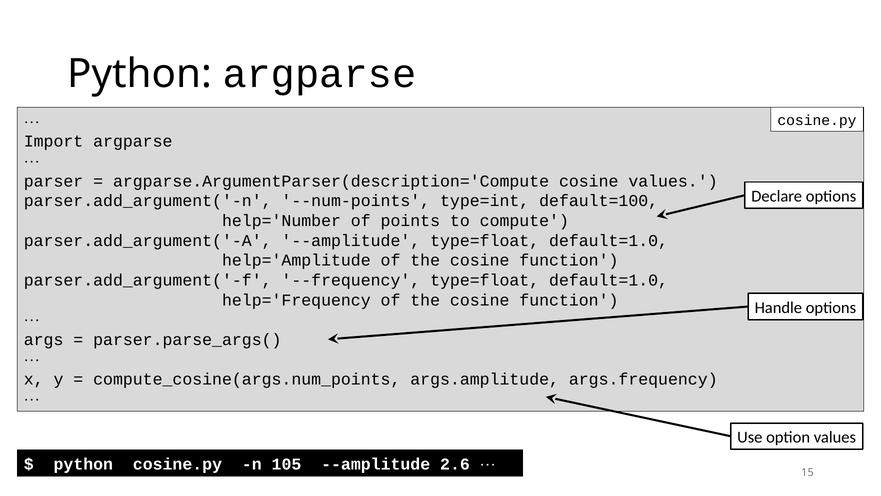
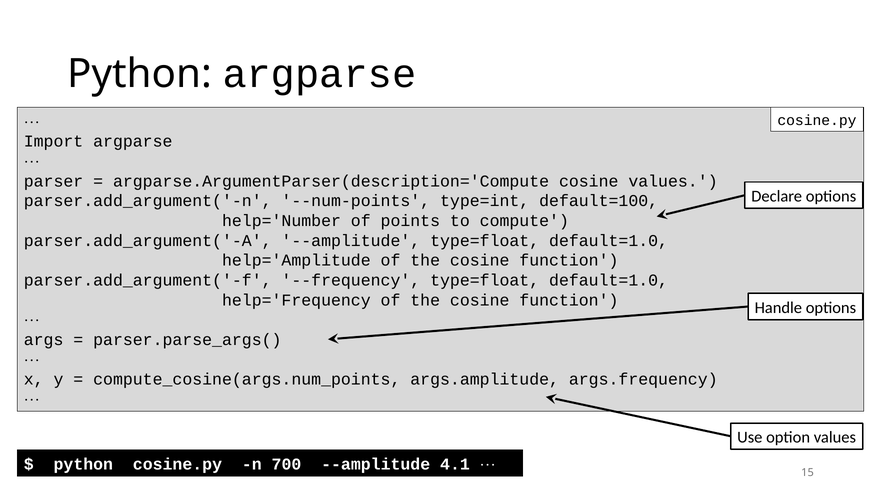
105: 105 -> 700
2.6: 2.6 -> 4.1
